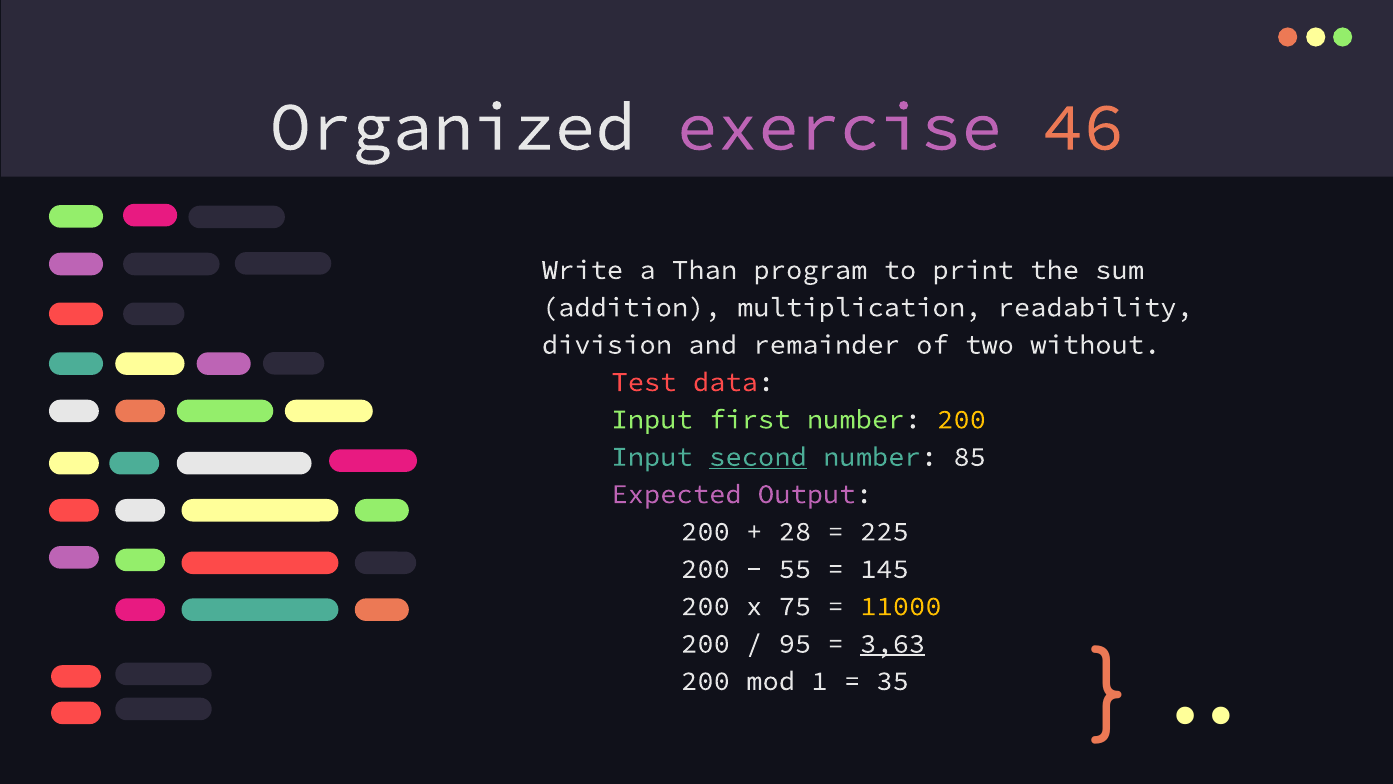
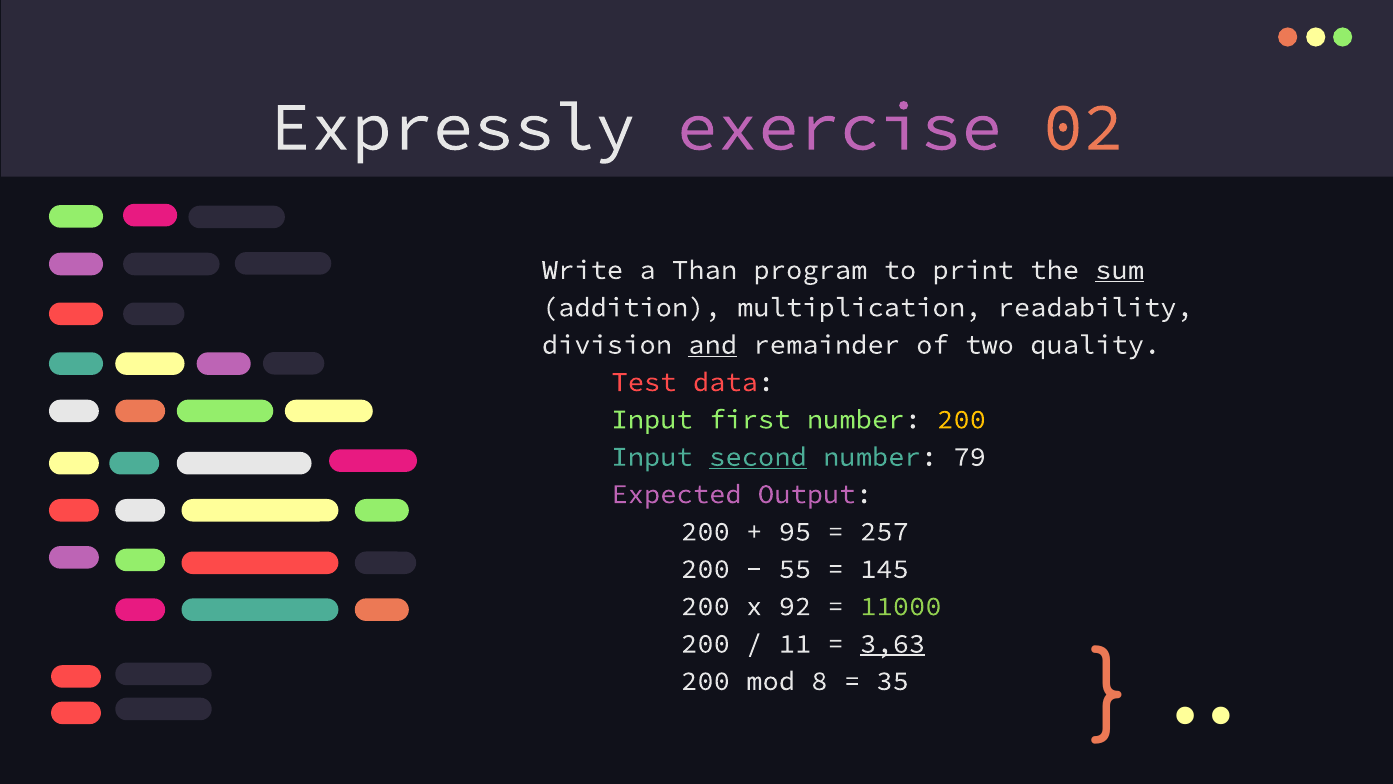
Organized: Organized -> Expressly
46: 46 -> 02
sum underline: none -> present
and underline: none -> present
without: without -> quality
85: 85 -> 79
28: 28 -> 95
225: 225 -> 257
75: 75 -> 92
11000 colour: yellow -> light green
95: 95 -> 11
1: 1 -> 8
